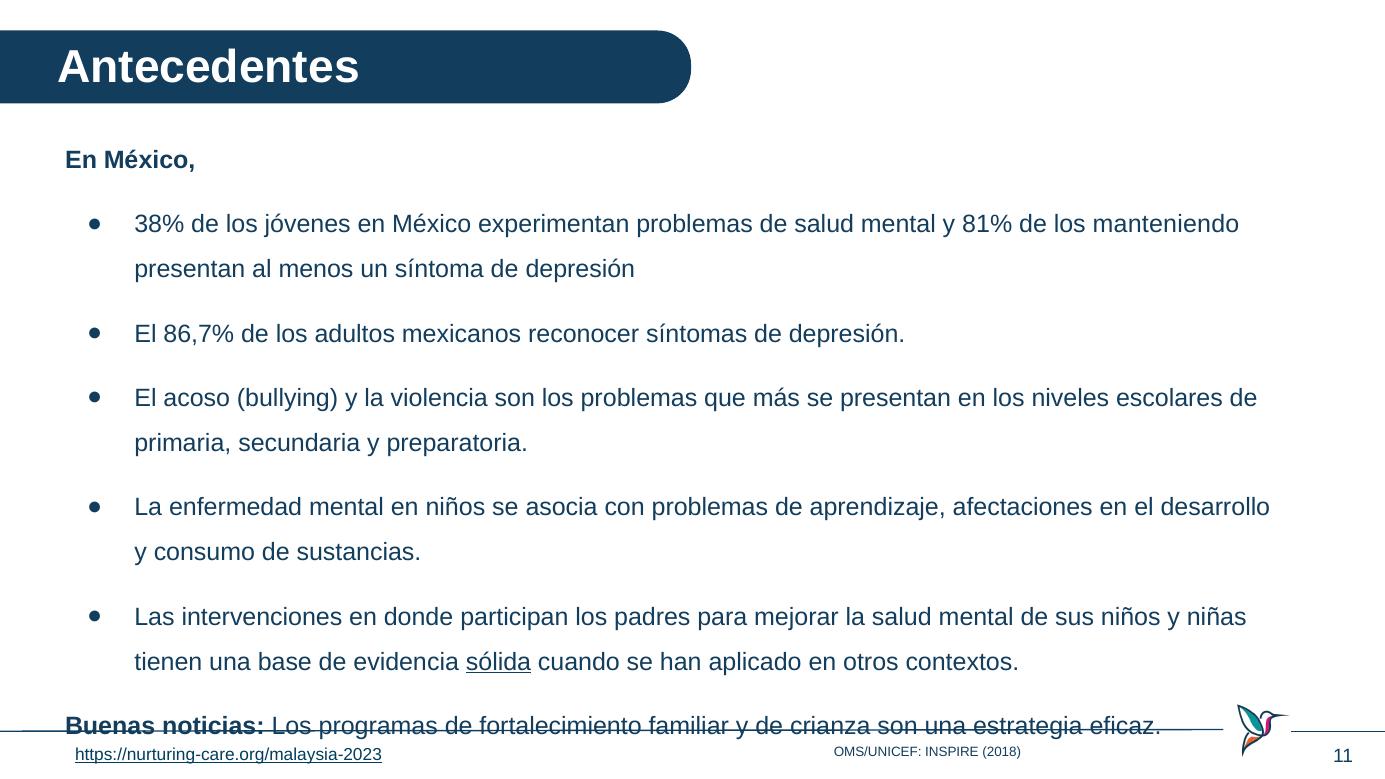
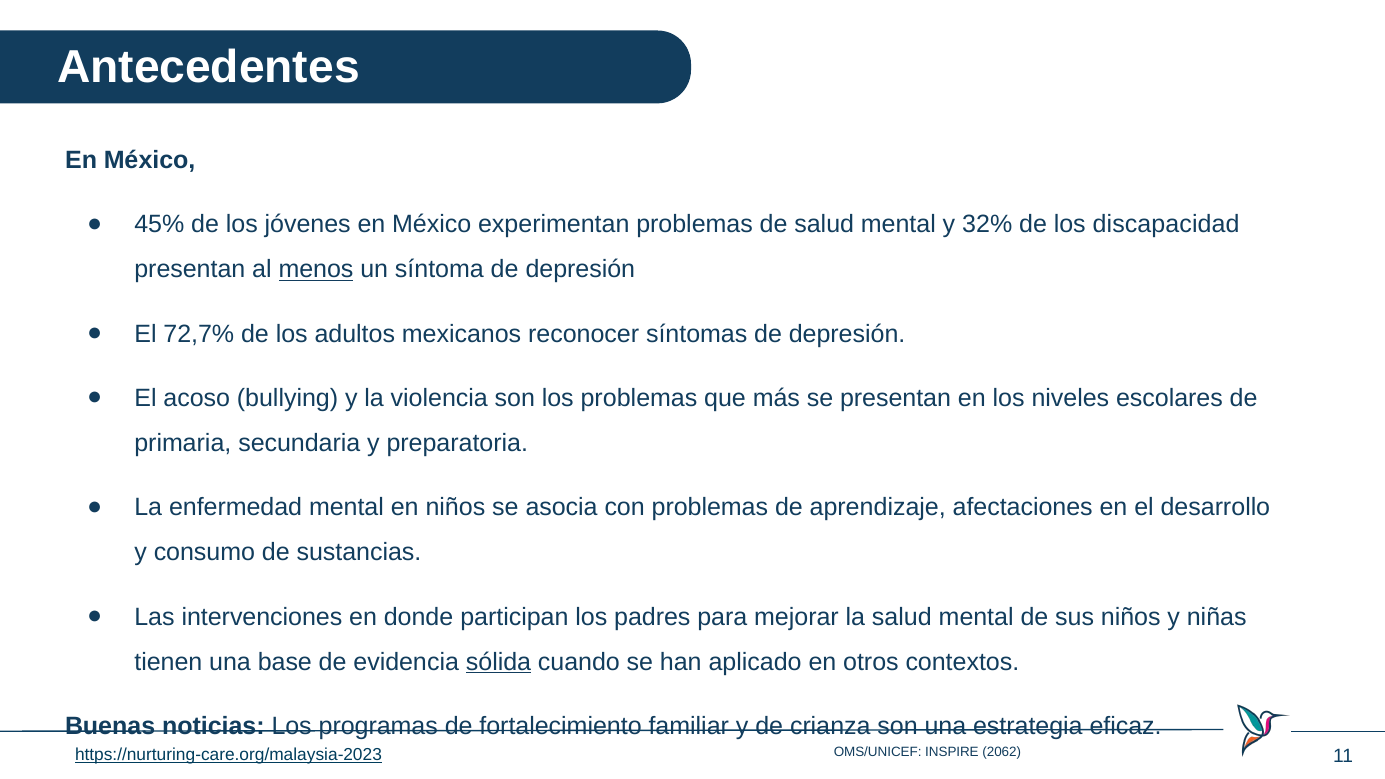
38%: 38% -> 45%
81%: 81% -> 32%
manteniendo: manteniendo -> discapacidad
menos underline: none -> present
86,7%: 86,7% -> 72,7%
2018: 2018 -> 2062
